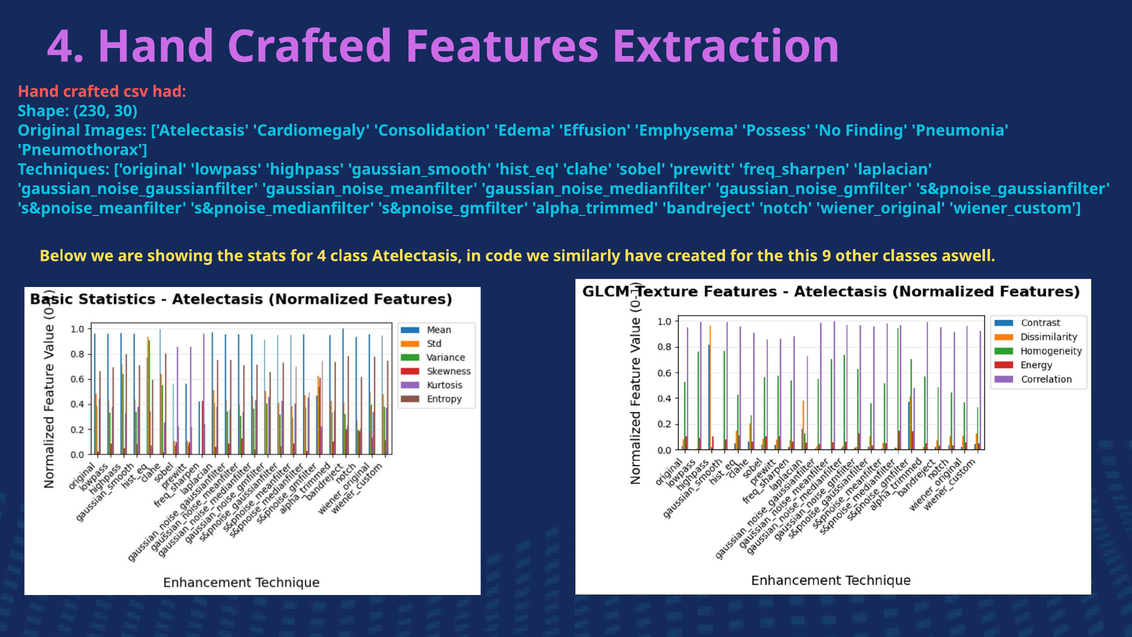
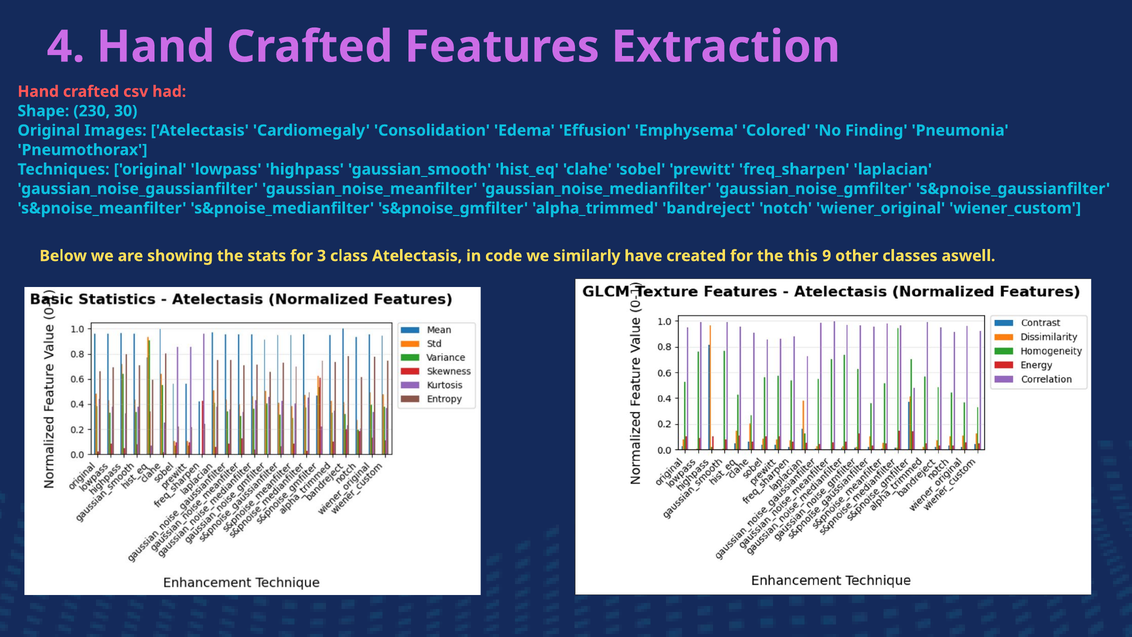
Possess: Possess -> Colored
for 4: 4 -> 3
